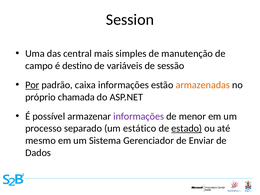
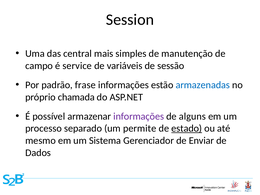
destino: destino -> service
Por underline: present -> none
caixa: caixa -> frase
armazenadas colour: orange -> blue
menor: menor -> alguns
estático: estático -> permite
